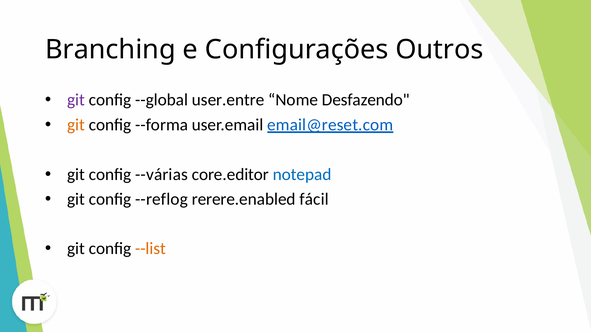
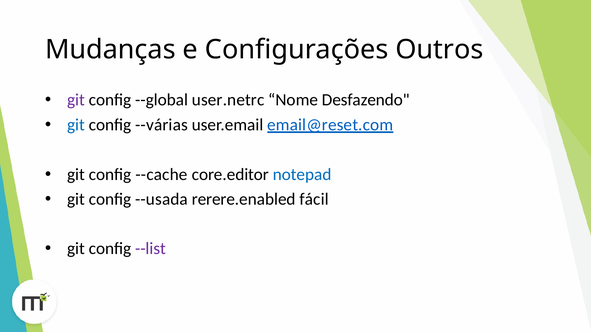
Branching: Branching -> Mudanças
user.entre: user.entre -> user.netrc
git at (76, 125) colour: orange -> blue
--forma: --forma -> --várias
--várias: --várias -> --cache
--reflog: --reflog -> --usada
--list colour: orange -> purple
